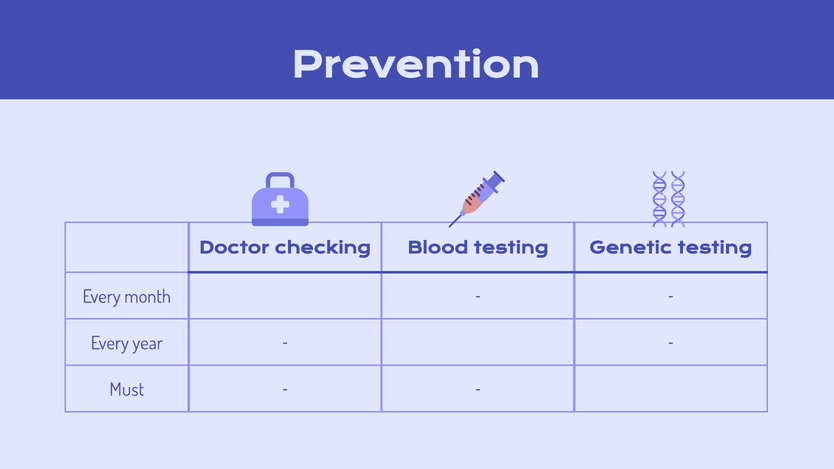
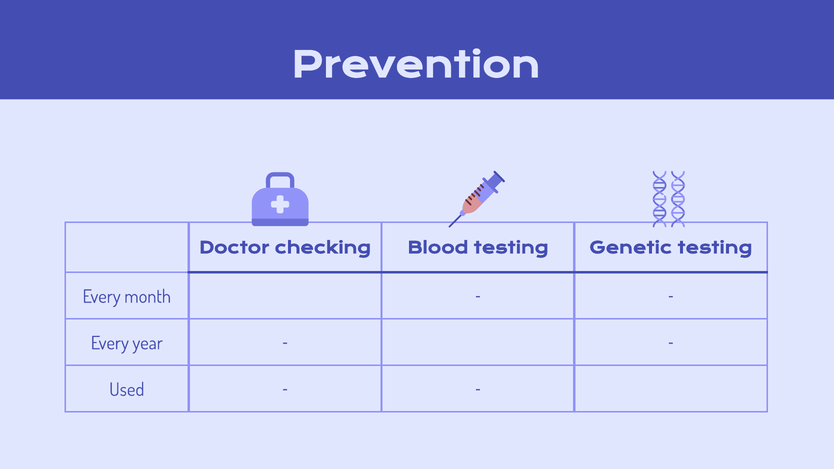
Must: Must -> Used
